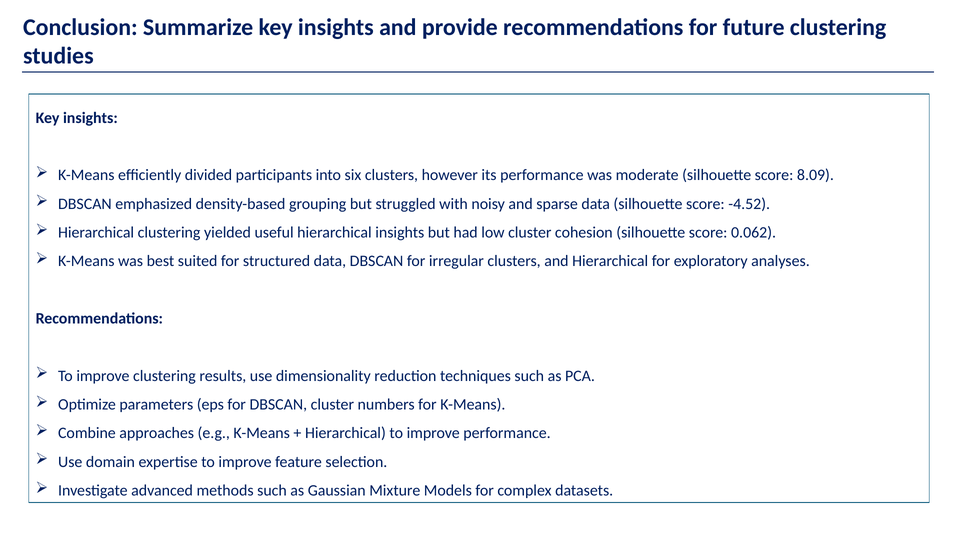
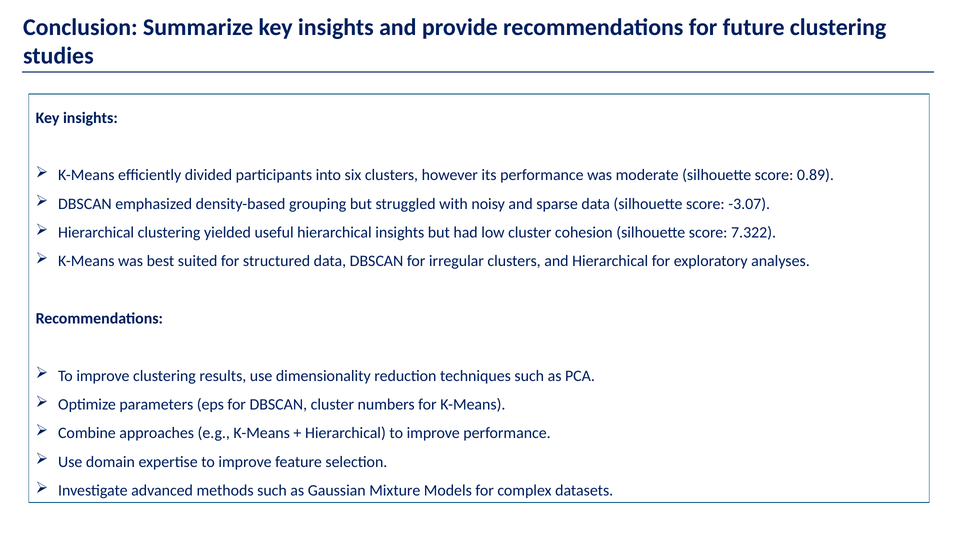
8.09: 8.09 -> 0.89
-4.52: -4.52 -> -3.07
0.062: 0.062 -> 7.322
